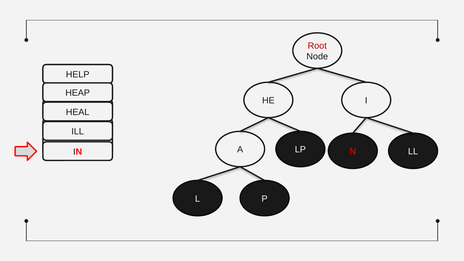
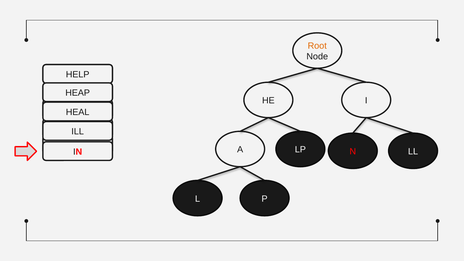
Root colour: red -> orange
